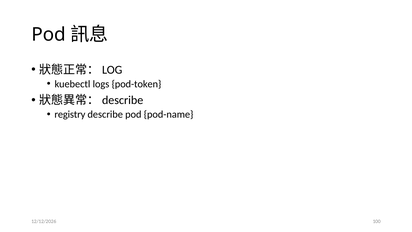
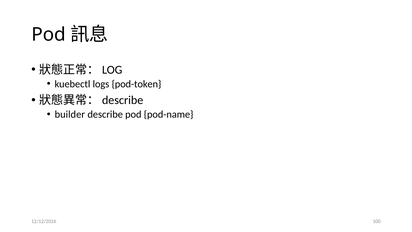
registry: registry -> builder
